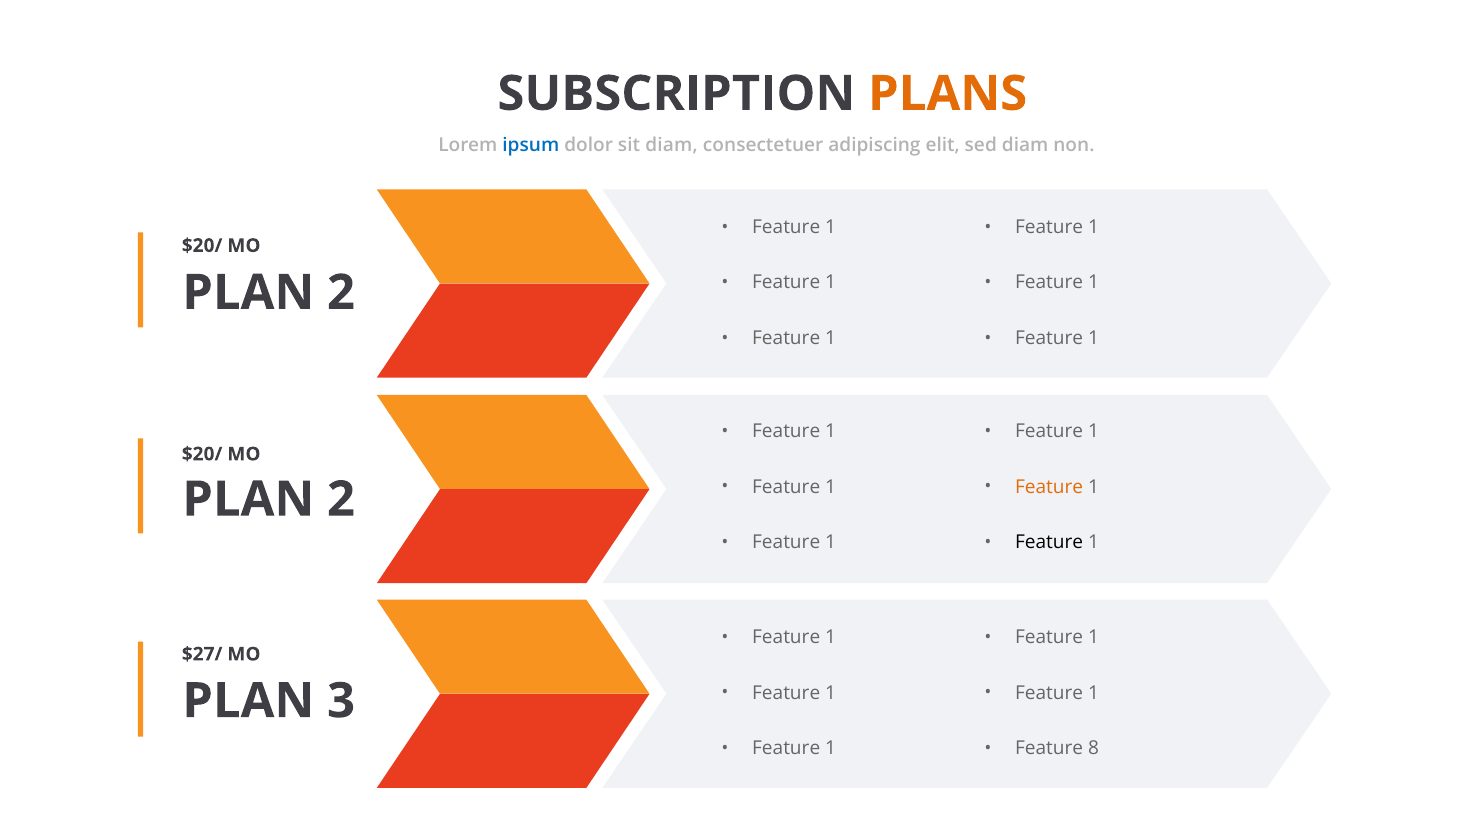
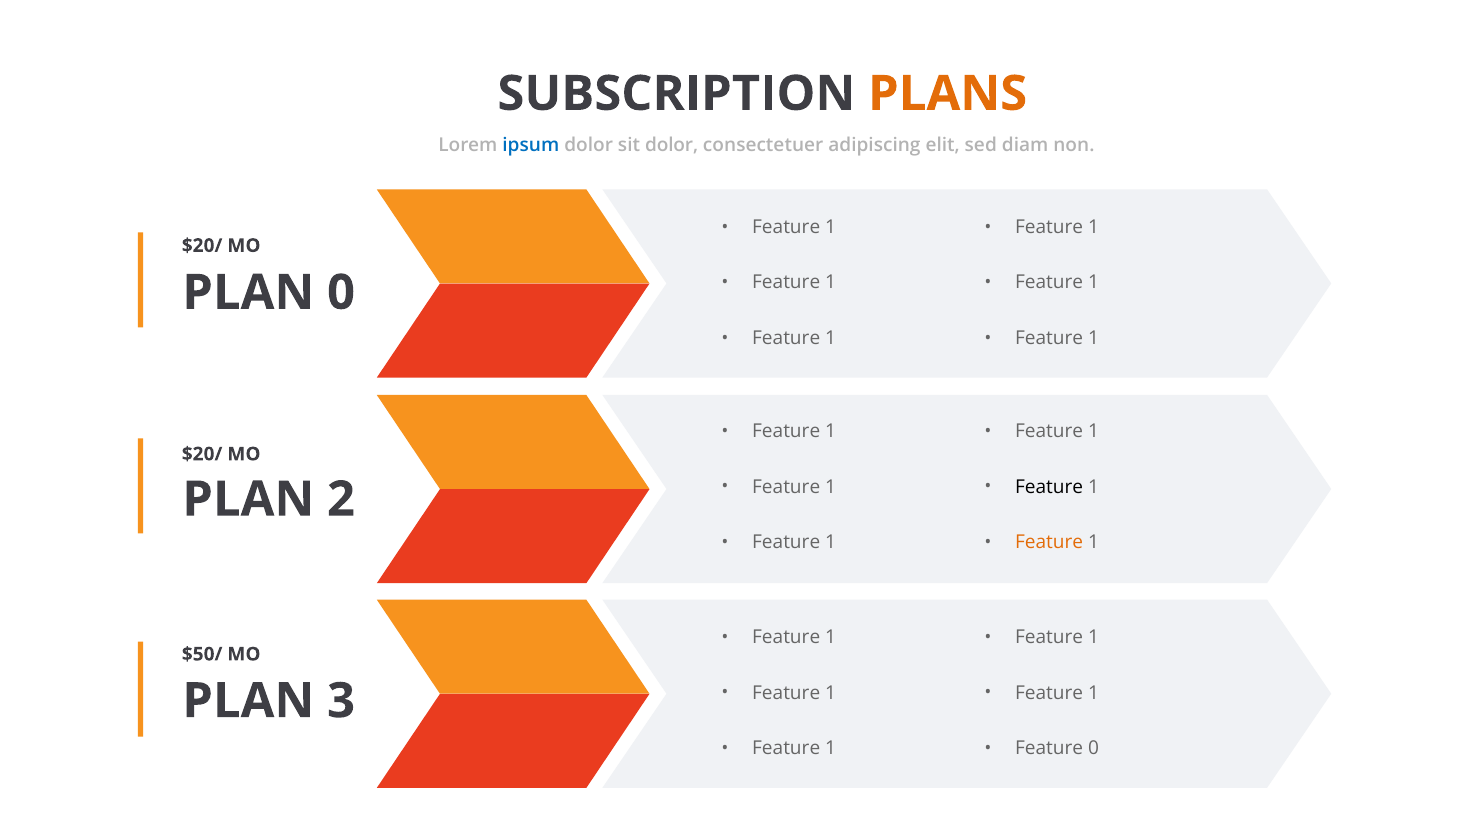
sit diam: diam -> dolor
2 at (341, 293): 2 -> 0
Feature at (1049, 487) colour: orange -> black
Feature at (1049, 542) colour: black -> orange
$27/: $27/ -> $50/
Feature 8: 8 -> 0
